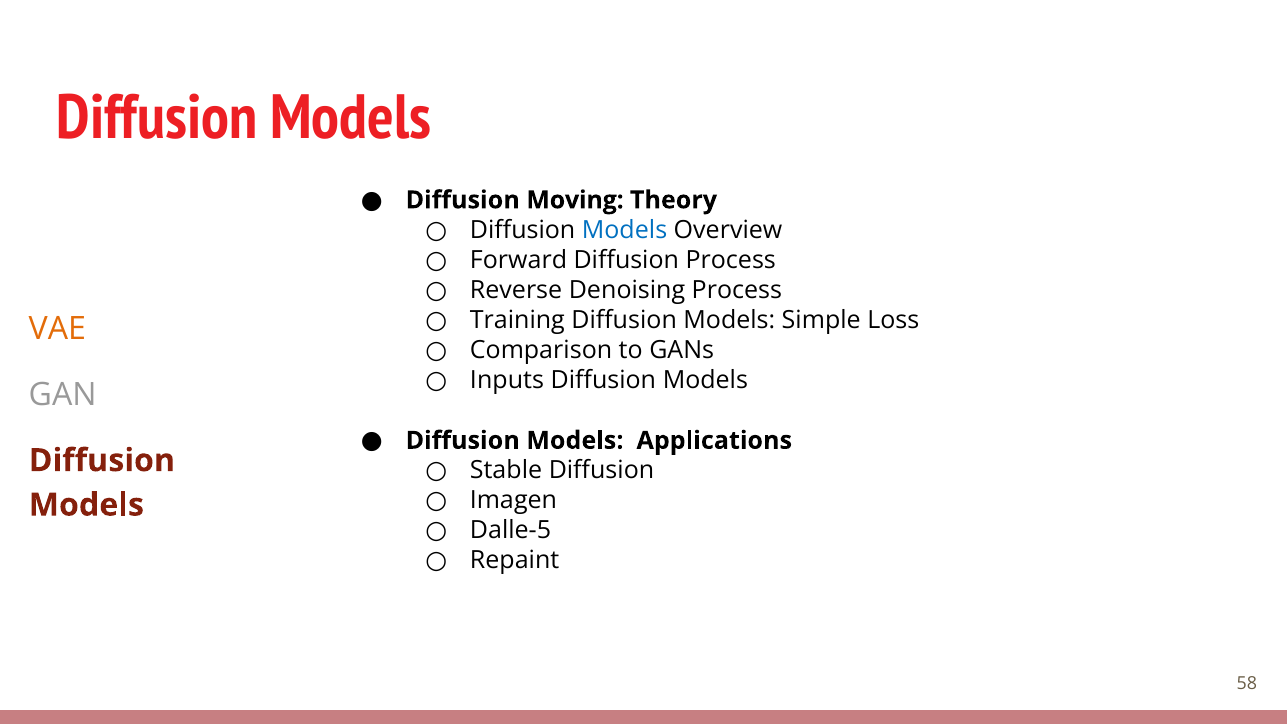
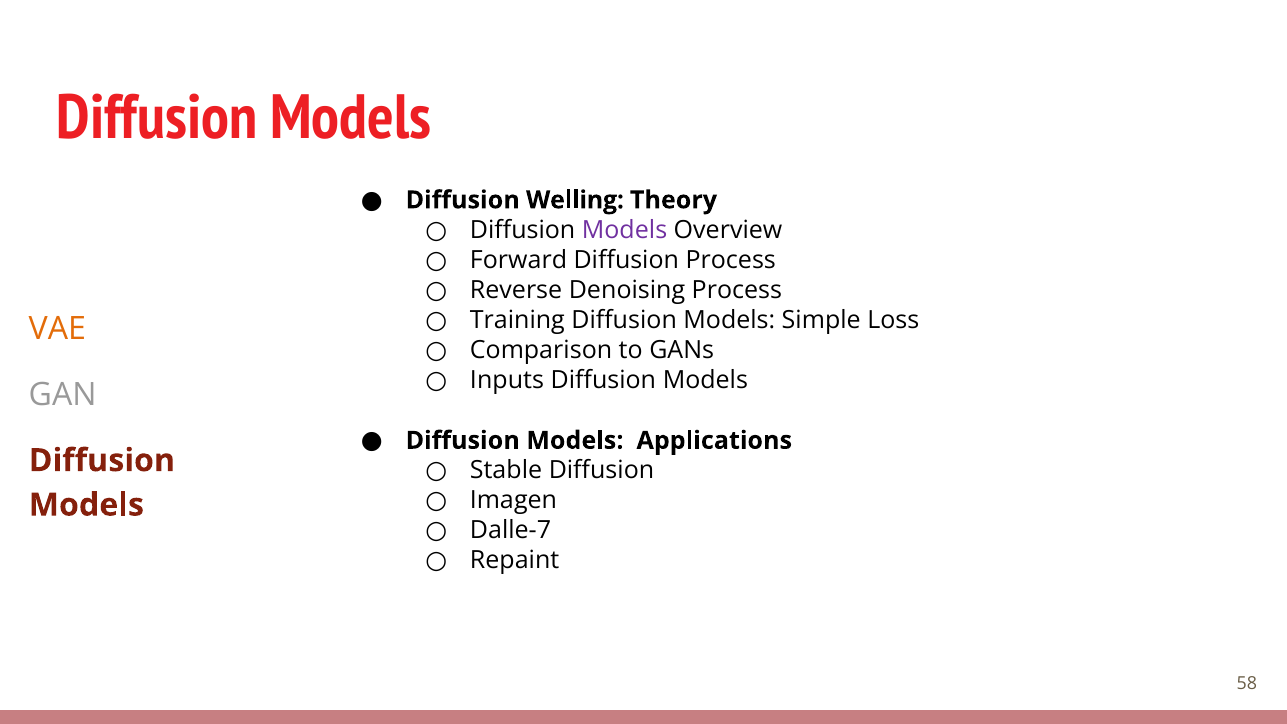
Moving: Moving -> Welling
Models at (624, 230) colour: blue -> purple
Dalle-5: Dalle-5 -> Dalle-7
